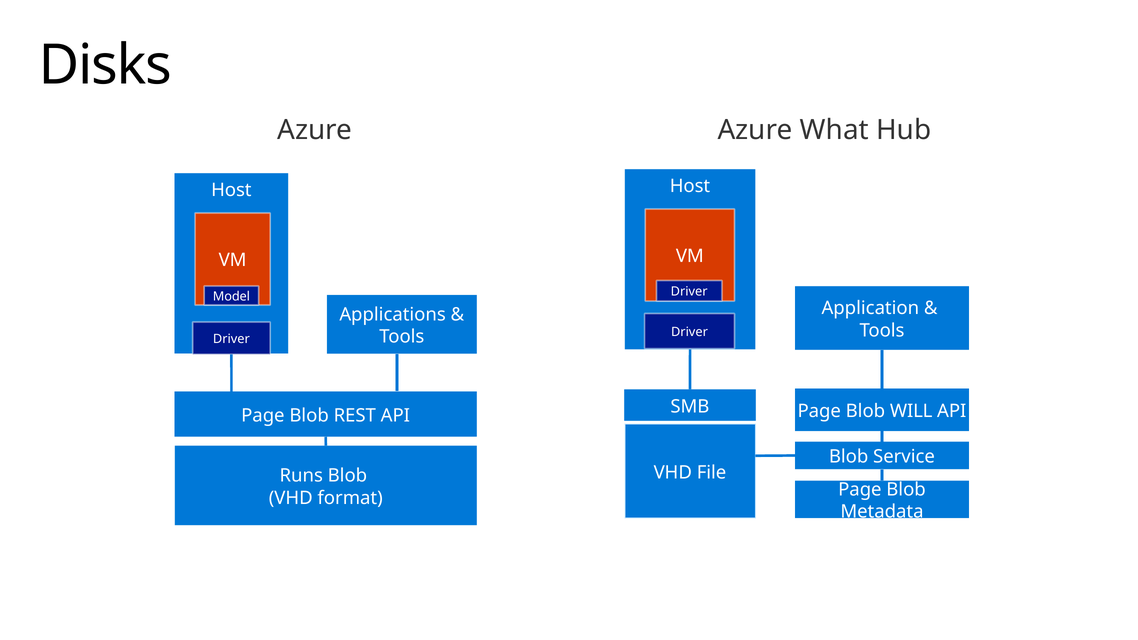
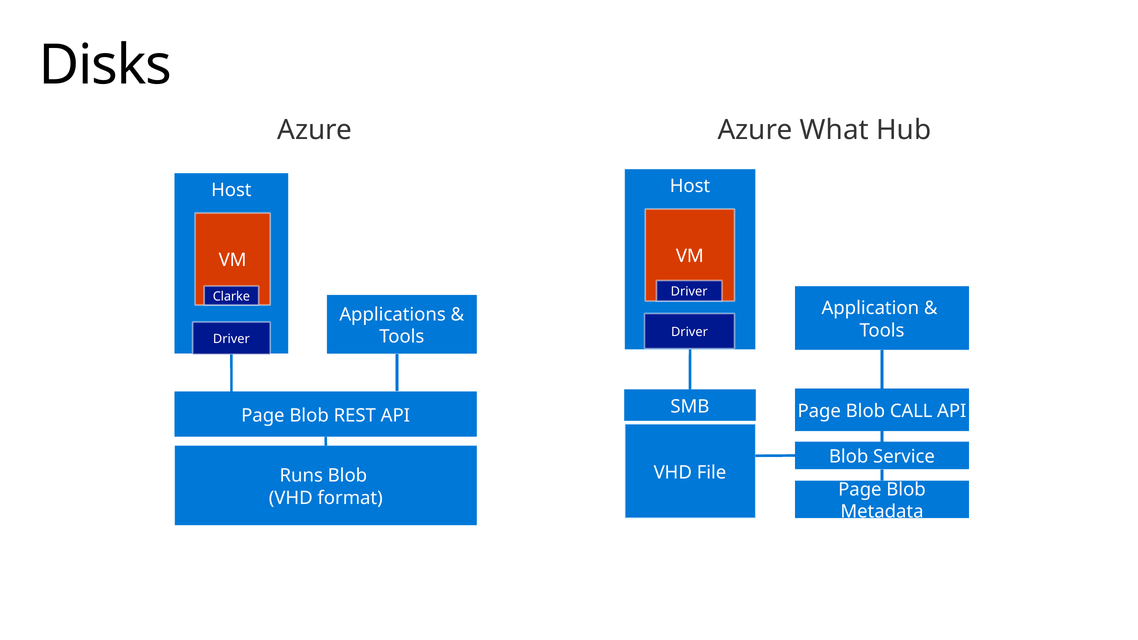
Model: Model -> Clarke
WILL: WILL -> CALL
